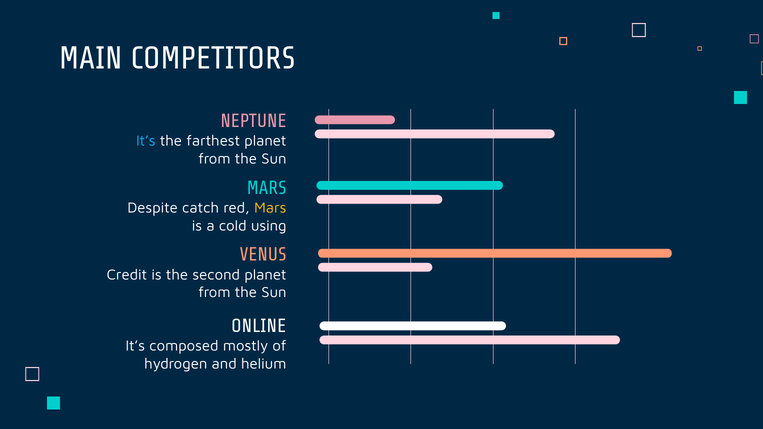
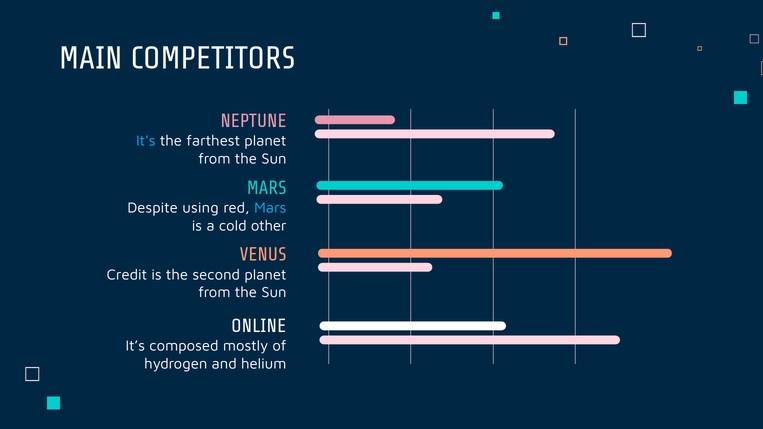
catch: catch -> using
Mars at (270, 208) colour: yellow -> light blue
using: using -> other
